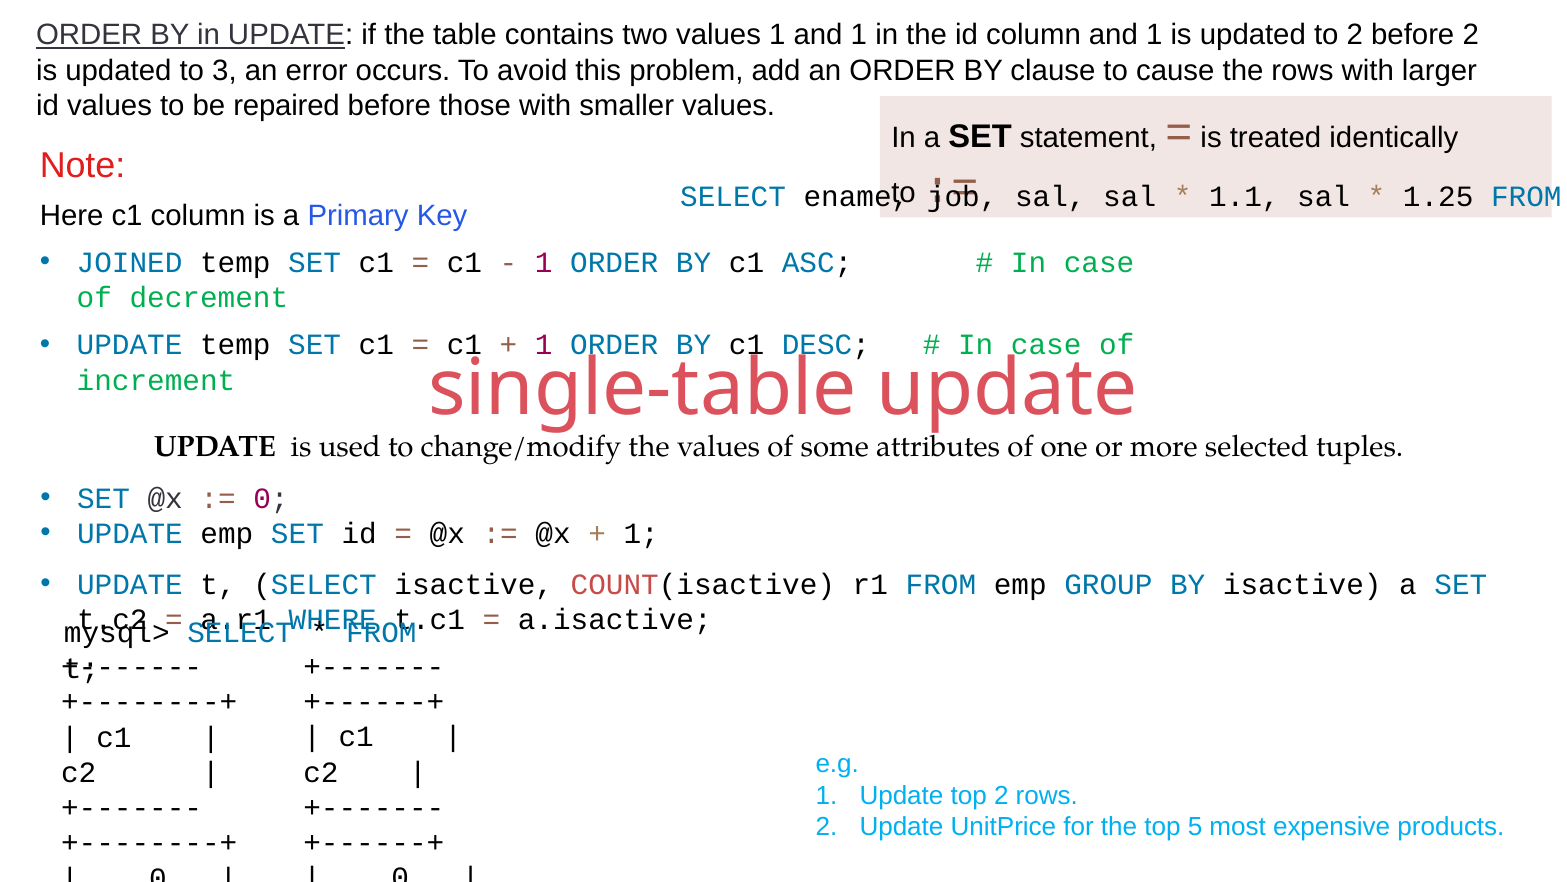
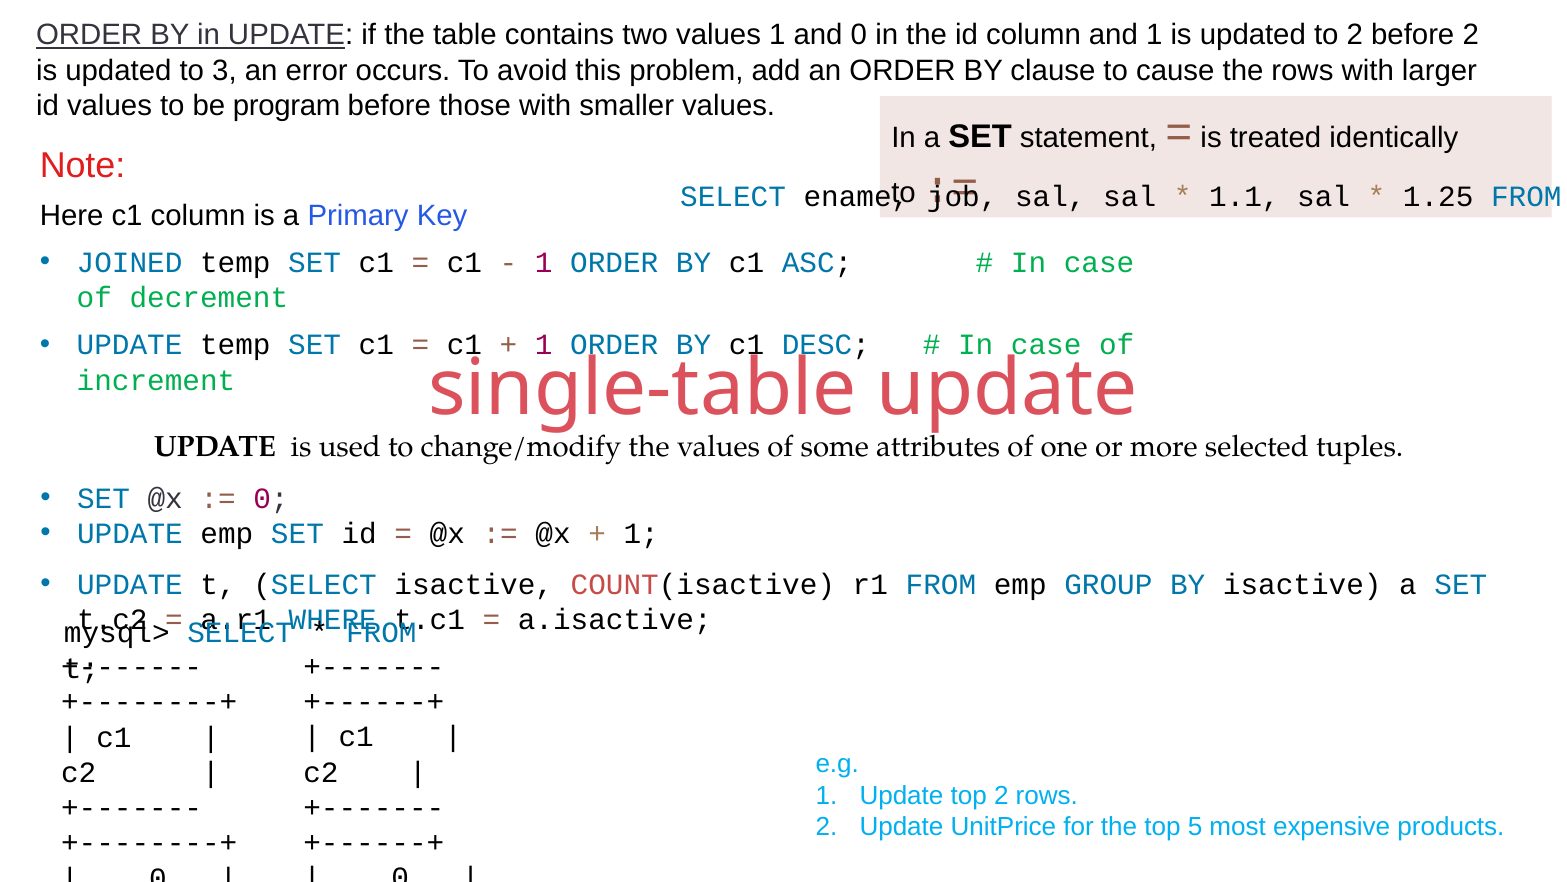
1 and 1: 1 -> 0
repaired: repaired -> program
